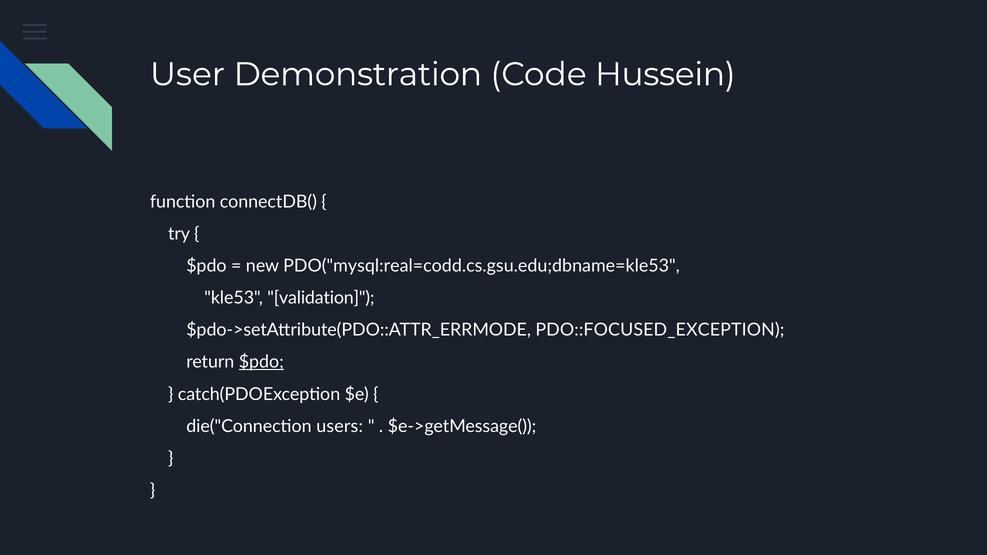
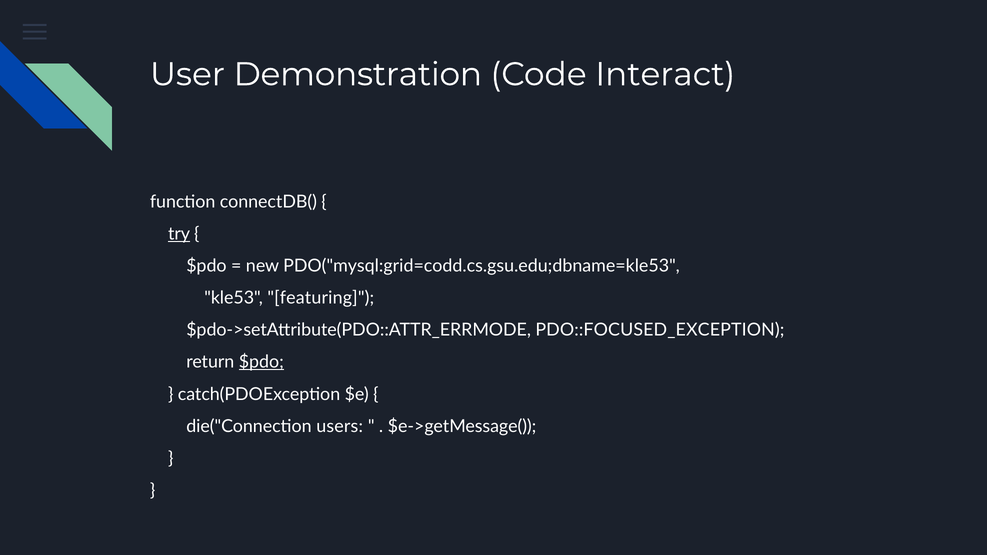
Hussein: Hussein -> Interact
try underline: none -> present
PDO("mysql:real=codd.cs.gsu.edu;dbname=kle53: PDO("mysql:real=codd.cs.gsu.edu;dbname=kle53 -> PDO("mysql:grid=codd.cs.gsu.edu;dbname=kle53
validation: validation -> featuring
